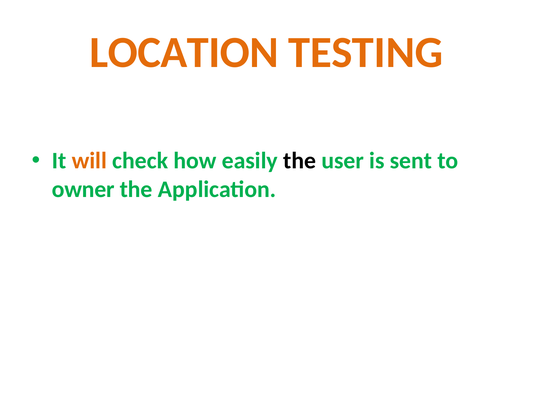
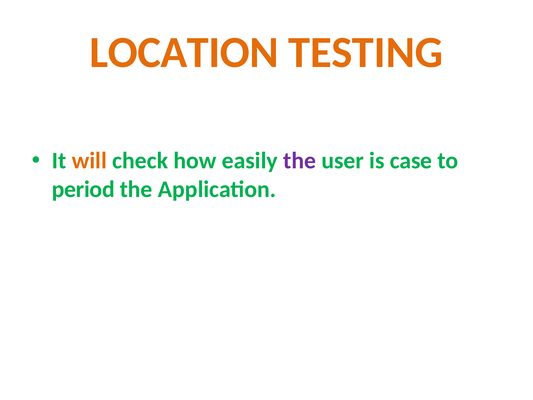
the at (300, 161) colour: black -> purple
sent: sent -> case
owner: owner -> period
